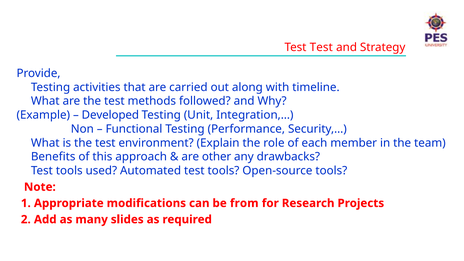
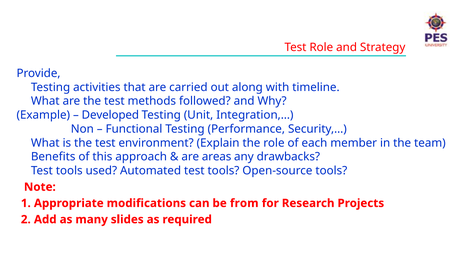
Test Test: Test -> Role
other: other -> areas
